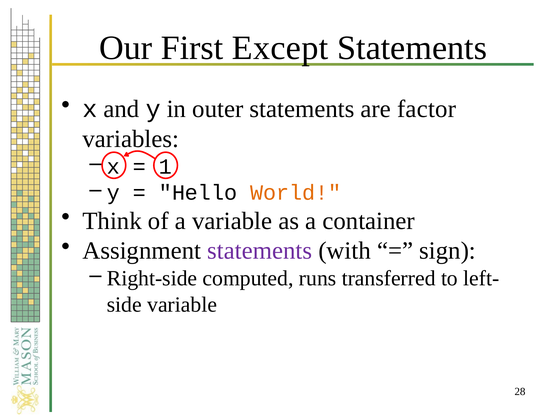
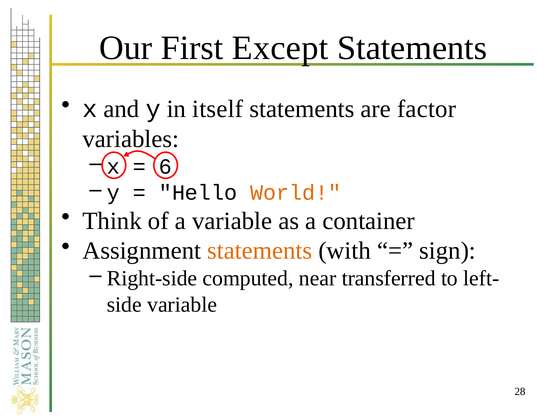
outer: outer -> itself
1: 1 -> 6
statements at (260, 251) colour: purple -> orange
runs: runs -> near
